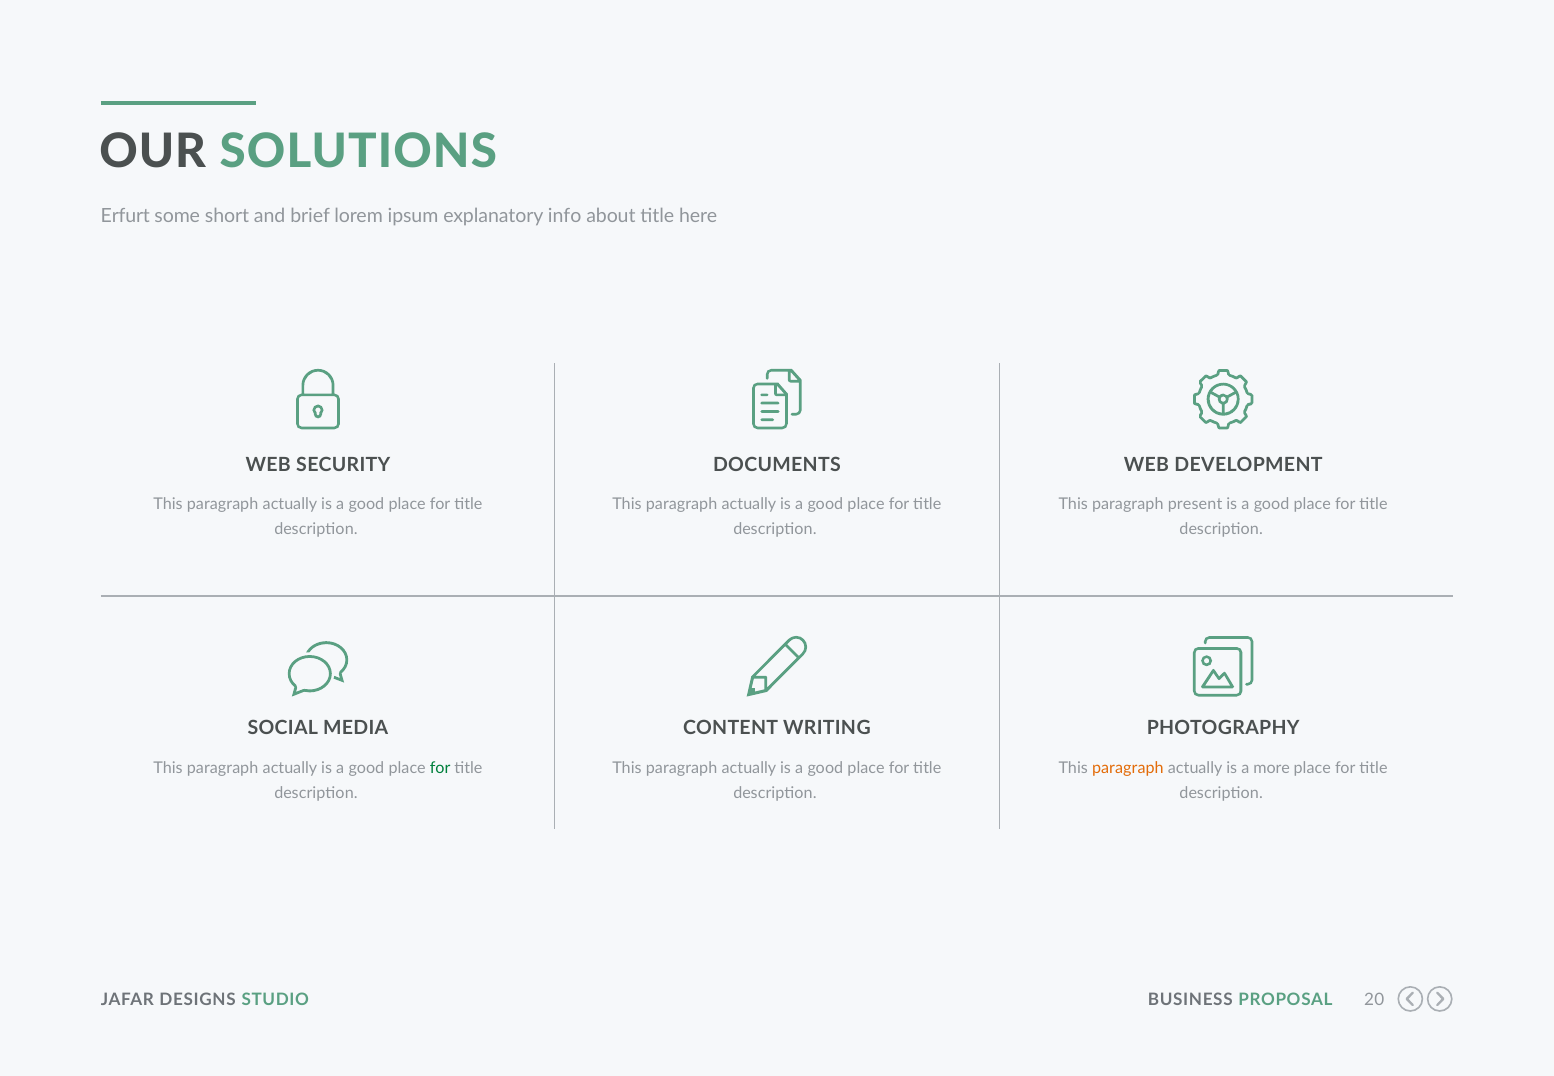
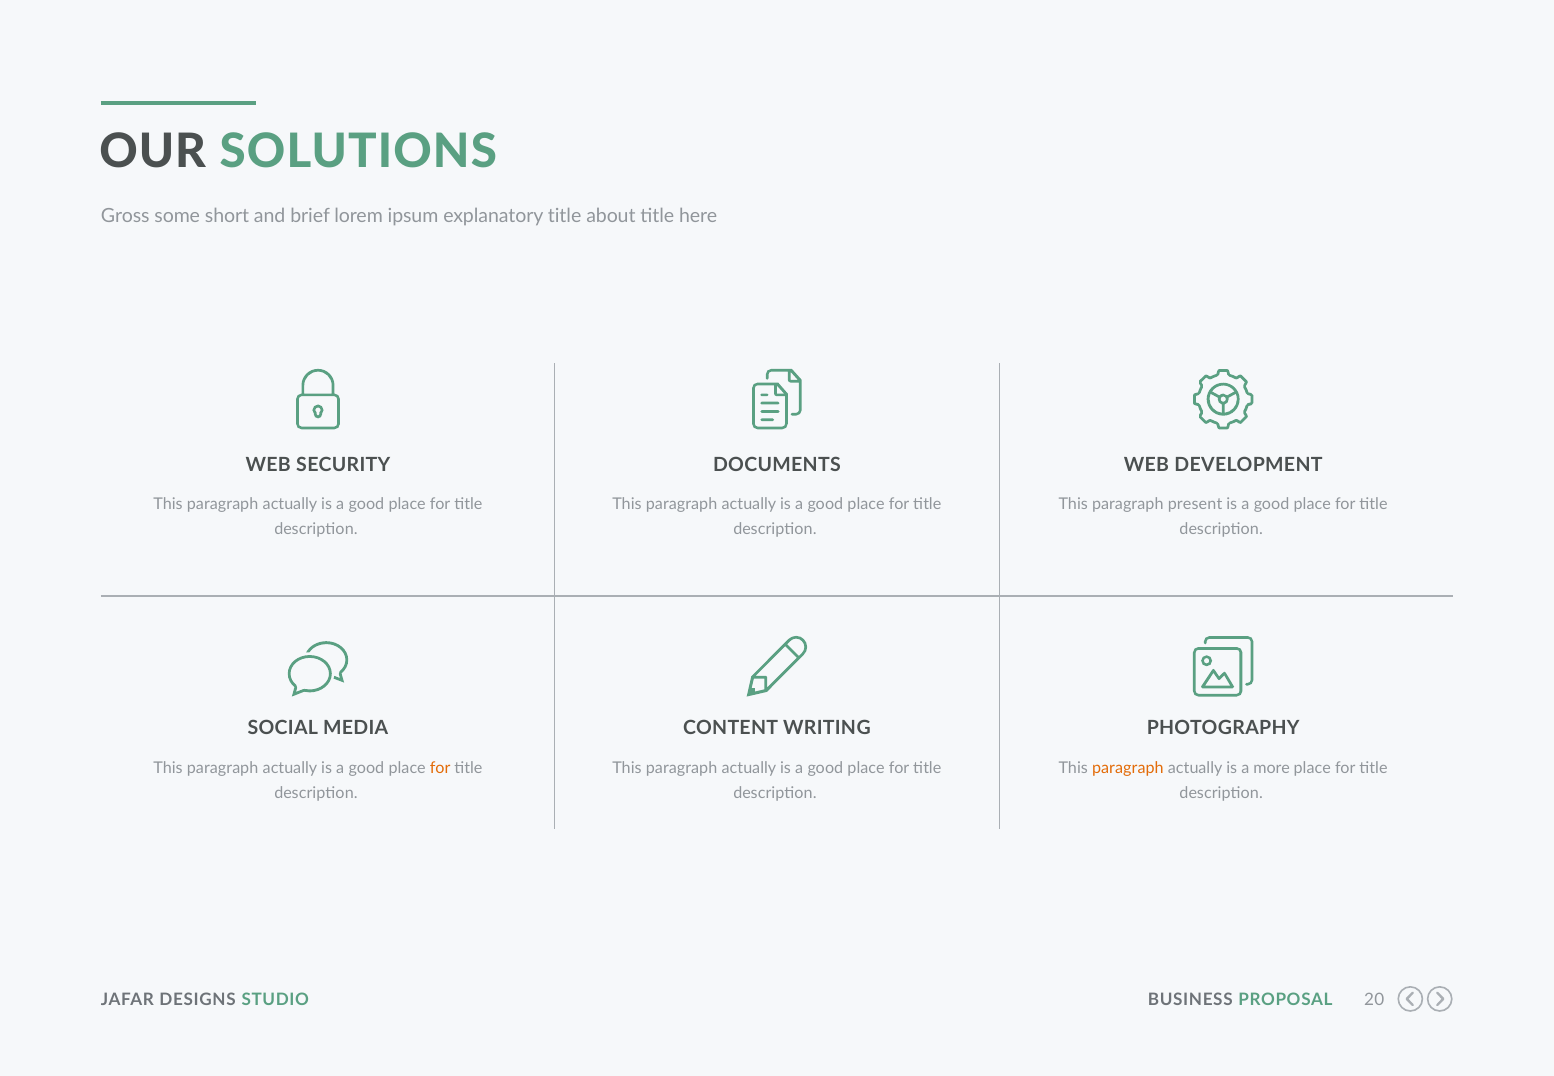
Erfurt: Erfurt -> Gross
explanatory info: info -> title
for at (440, 768) colour: green -> orange
